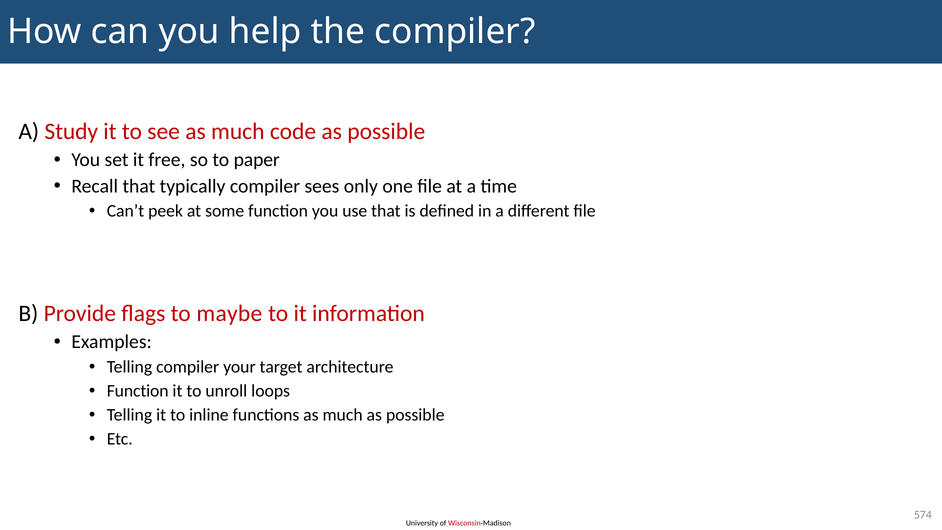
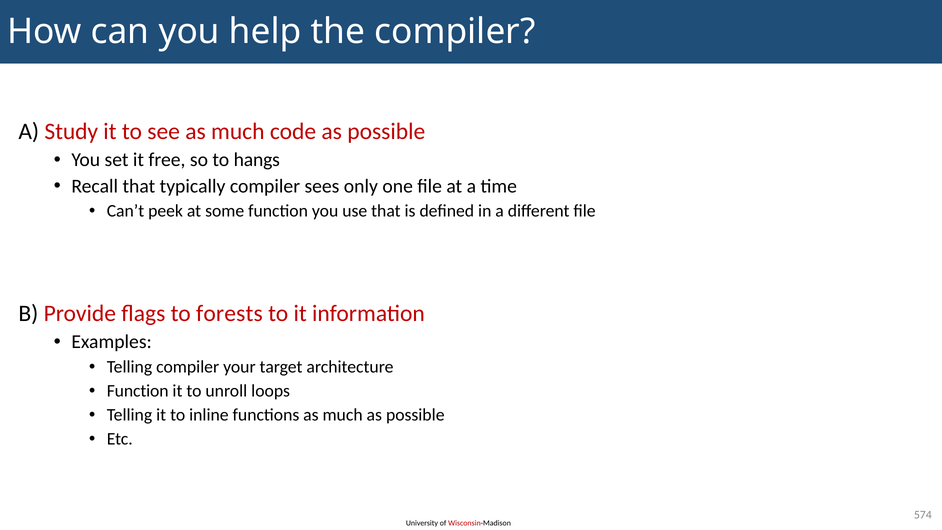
paper: paper -> hangs
maybe: maybe -> forests
